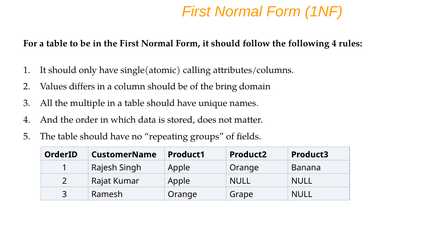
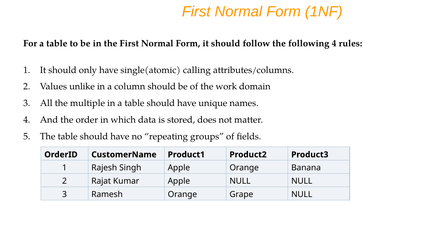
differs: differs -> unlike
bring: bring -> work
